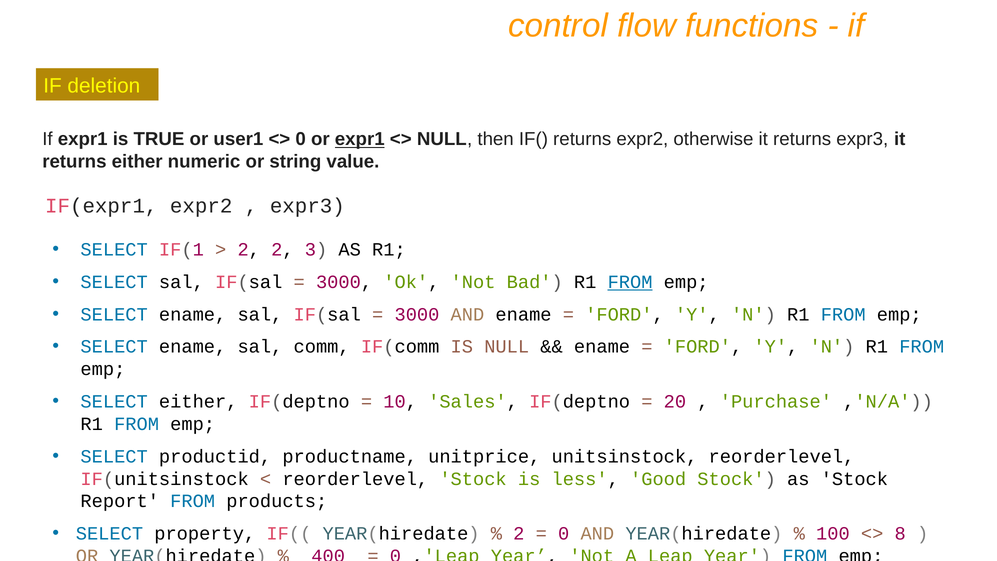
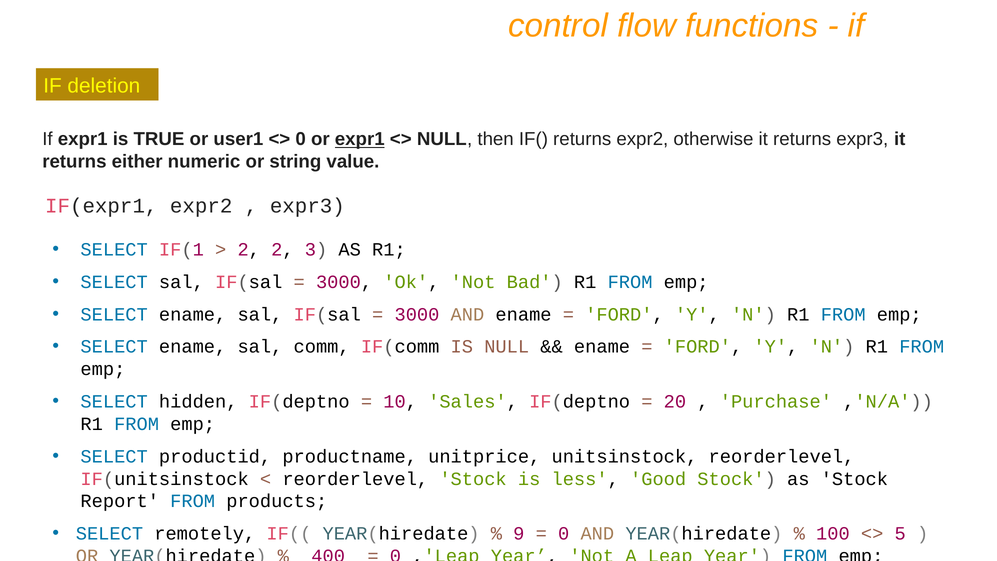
FROM at (630, 282) underline: present -> none
SELECT either: either -> hidden
property: property -> remotely
2 at (519, 534): 2 -> 9
8: 8 -> 5
